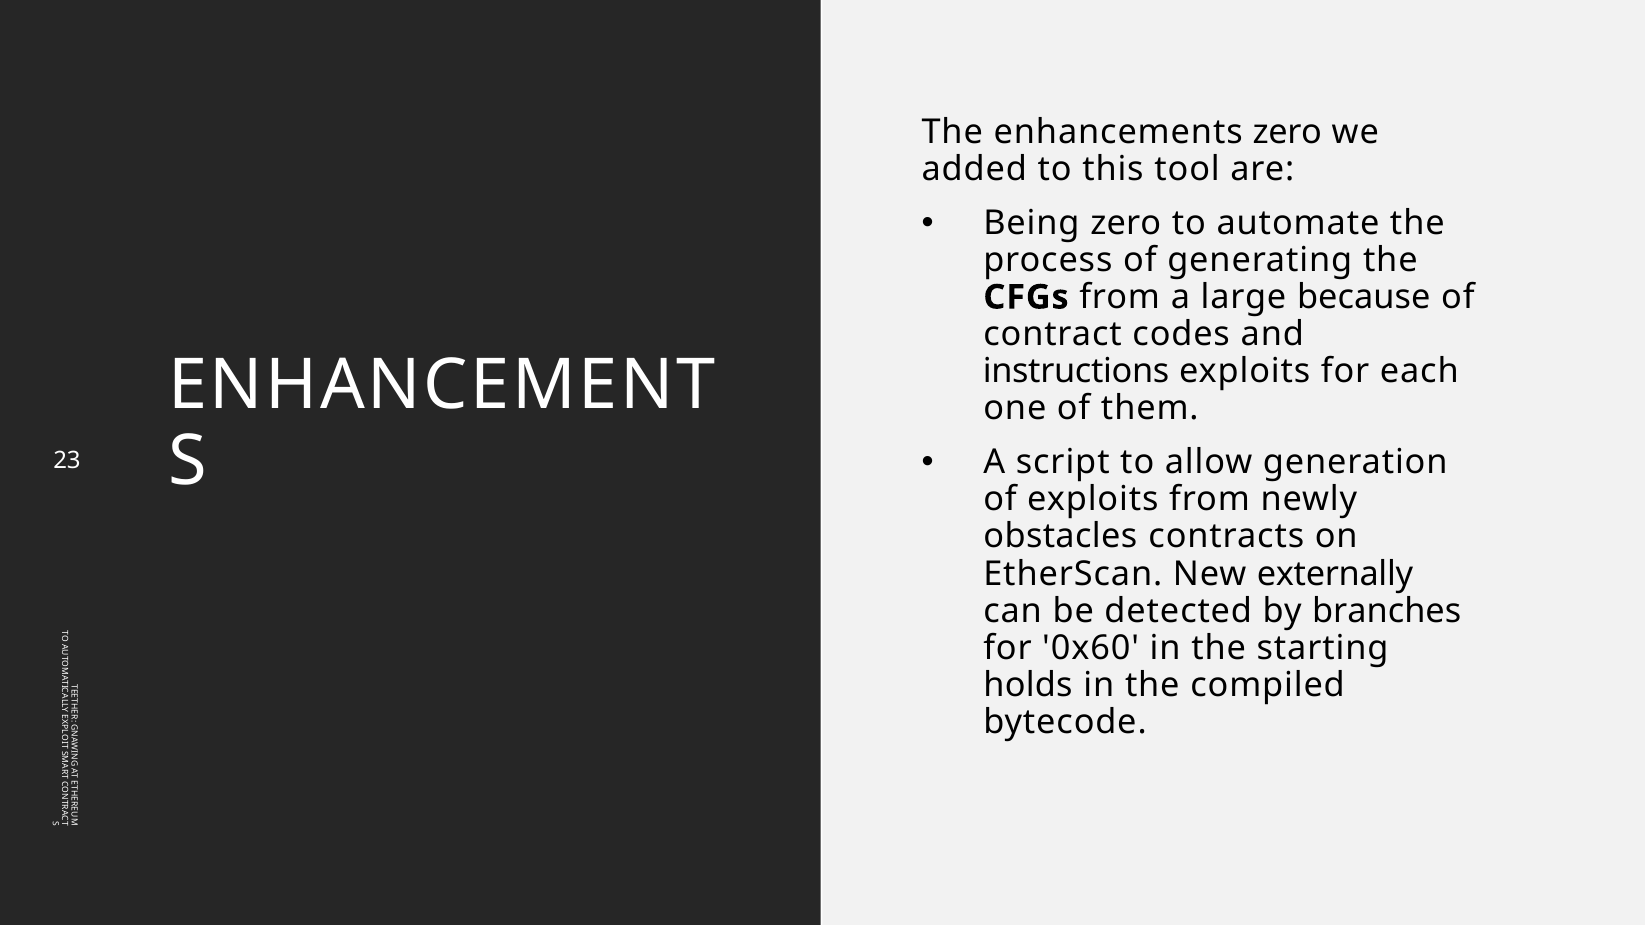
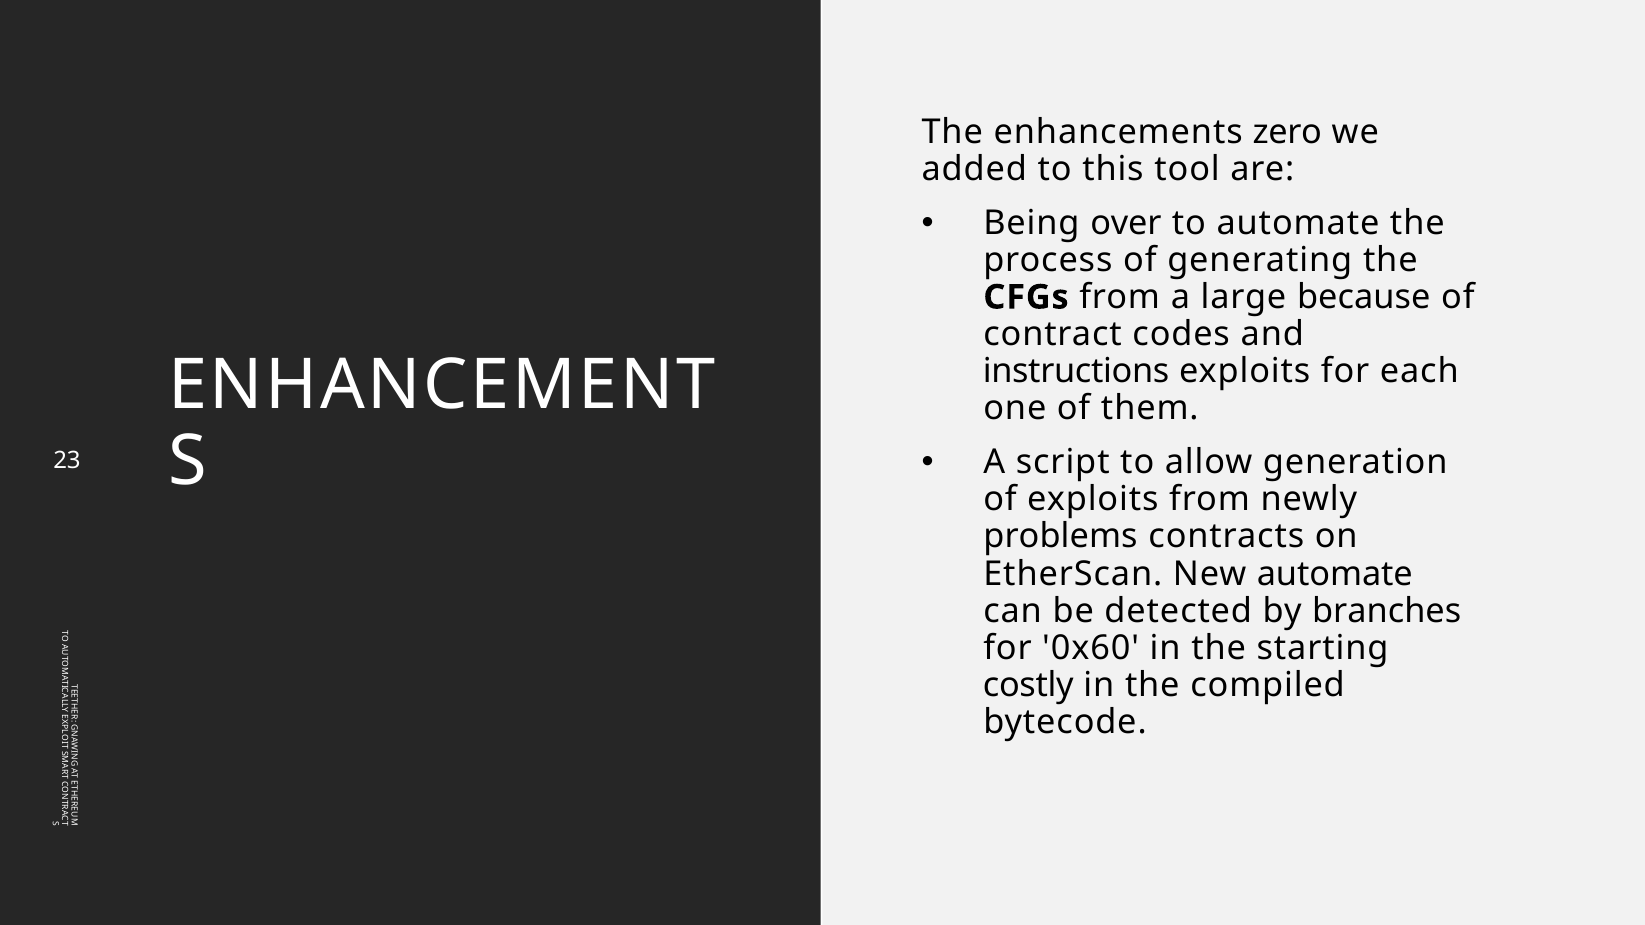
Being zero: zero -> over
obstacles: obstacles -> problems
New externally: externally -> automate
holds: holds -> costly
